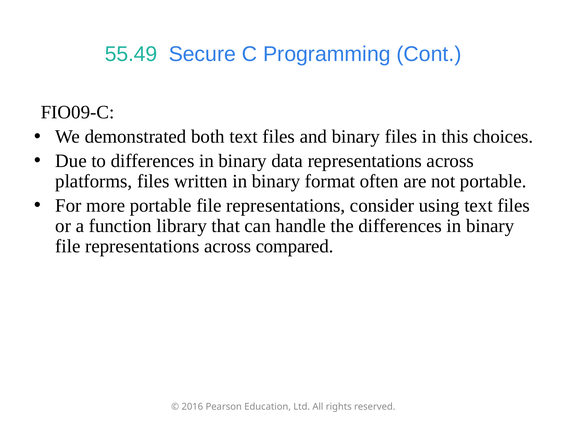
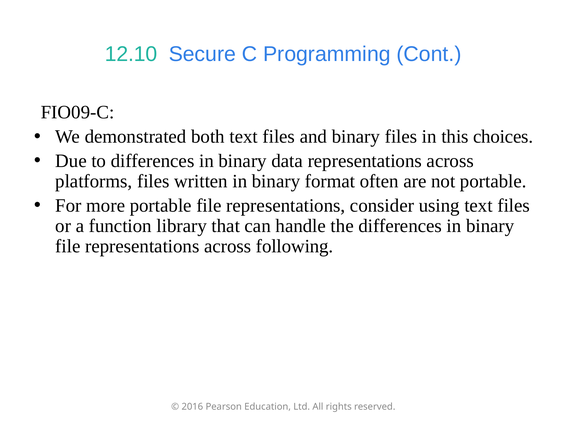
55.49: 55.49 -> 12.10
compared: compared -> following
